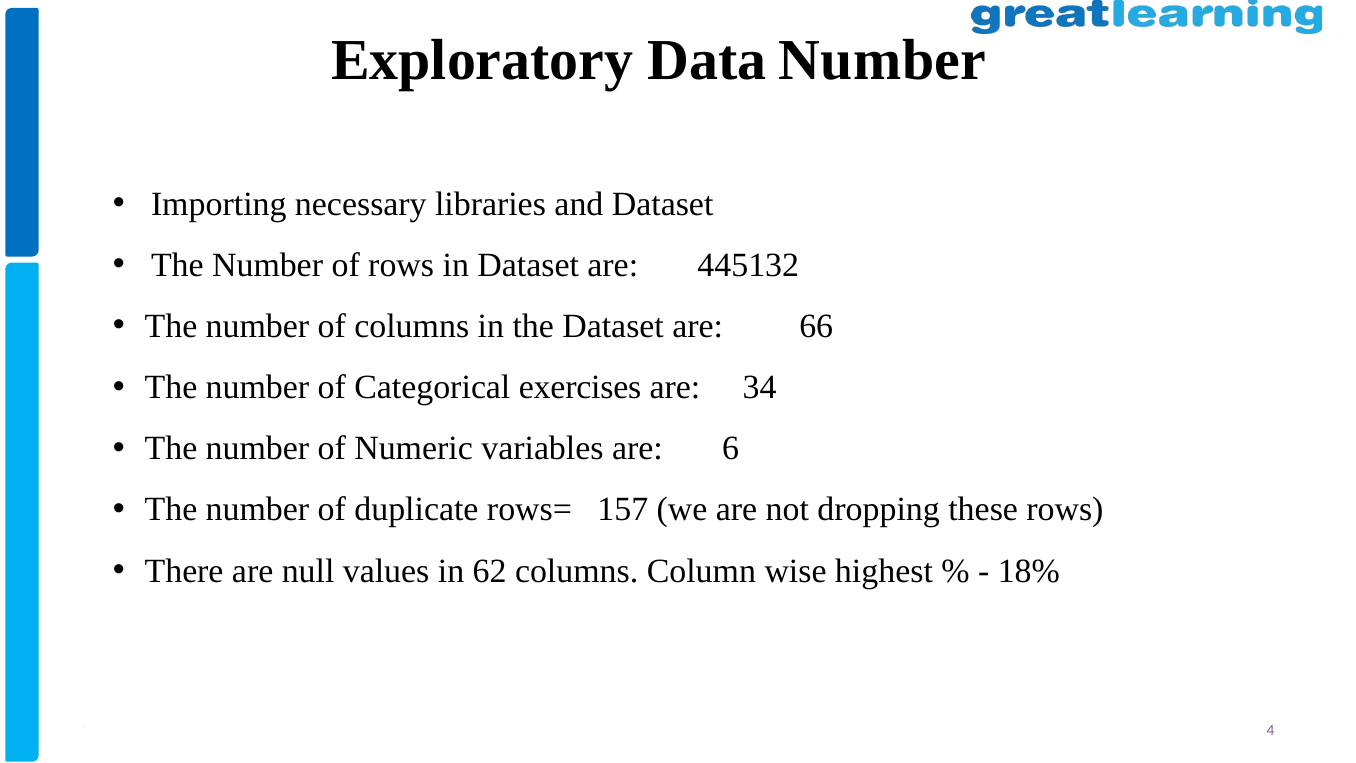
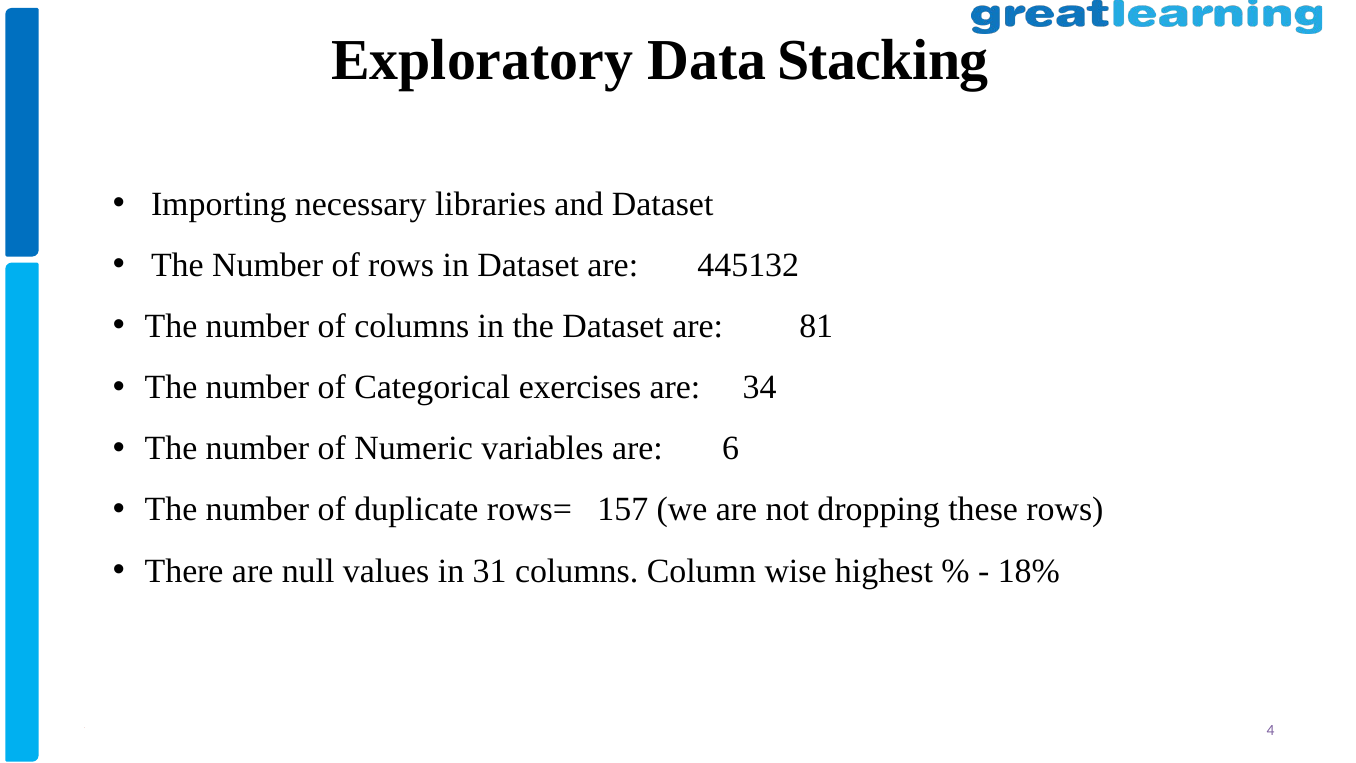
Data Number: Number -> Stacking
66: 66 -> 81
62: 62 -> 31
